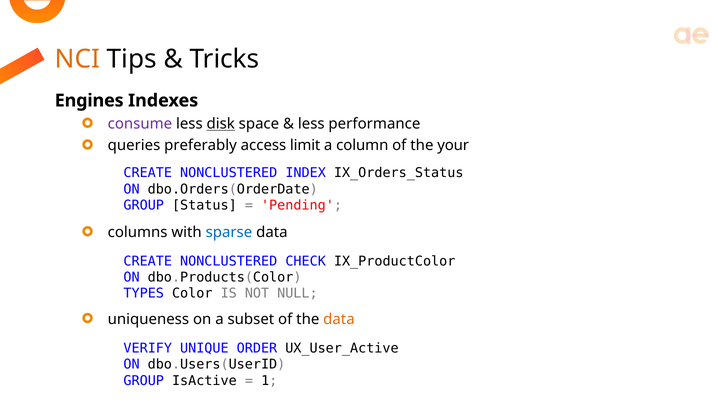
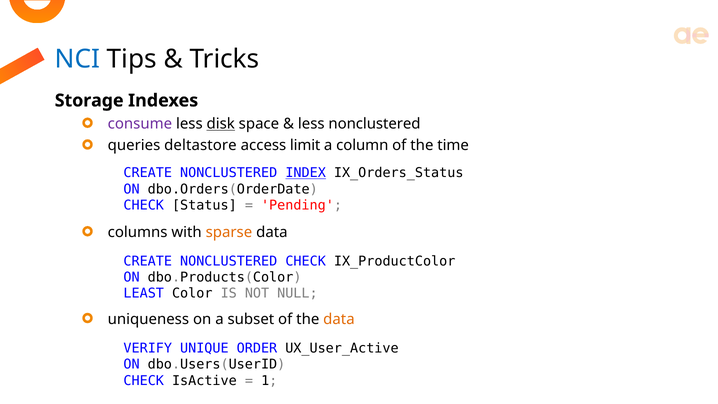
NCI colour: orange -> blue
Engines: Engines -> Storage
less performance: performance -> nonclustered
preferably: preferably -> deltastore
your: your -> time
INDEX underline: none -> present
GROUP at (144, 205): GROUP -> CHECK
sparse colour: blue -> orange
TYPES: TYPES -> LEAST
GROUP at (144, 380): GROUP -> CHECK
